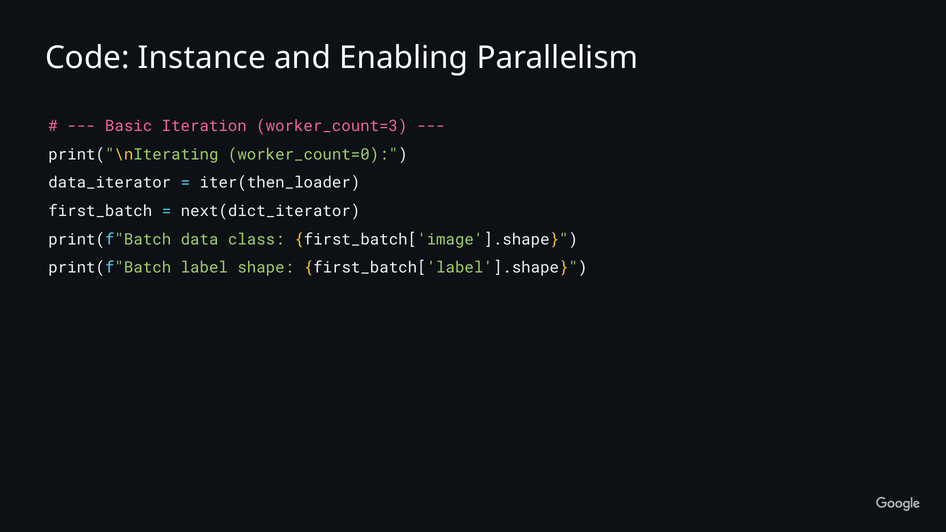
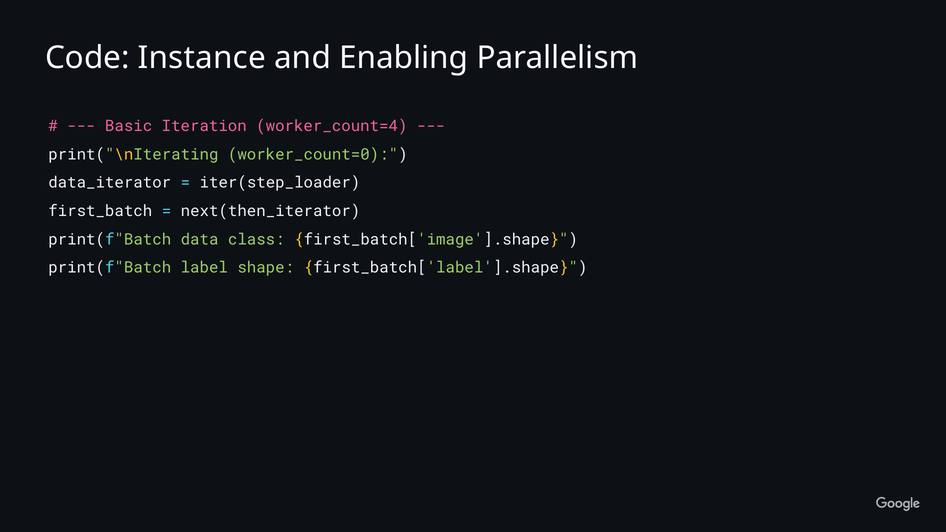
worker_count=3: worker_count=3 -> worker_count=4
iter(then_loader: iter(then_loader -> iter(step_loader
next(dict_iterator: next(dict_iterator -> next(then_iterator
